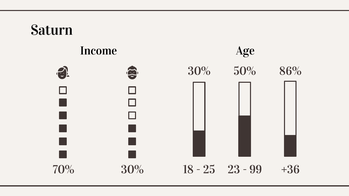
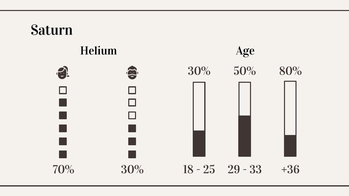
Income: Income -> Helium
86%: 86% -> 80%
23: 23 -> 29
99: 99 -> 33
